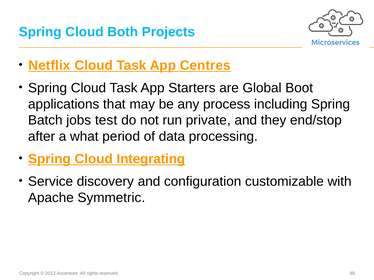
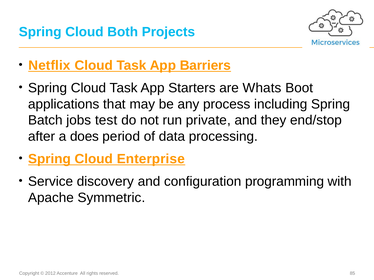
Centres: Centres -> Barriers
Global: Global -> Whats
what: what -> does
Integrating: Integrating -> Enterprise
customizable: customizable -> programming
